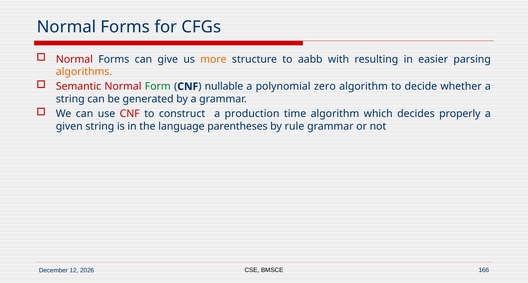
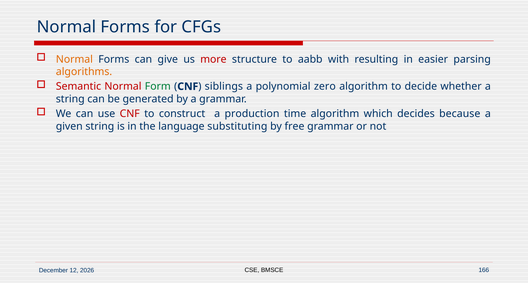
Normal at (74, 59) colour: red -> orange
more colour: orange -> red
nullable: nullable -> siblings
properly: properly -> because
parentheses: parentheses -> substituting
rule: rule -> free
